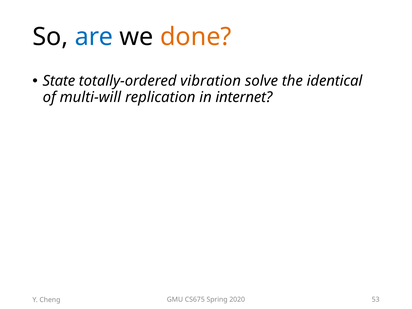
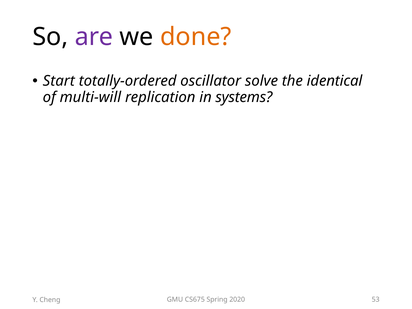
are colour: blue -> purple
State: State -> Start
vibration: vibration -> oscillator
internet: internet -> systems
